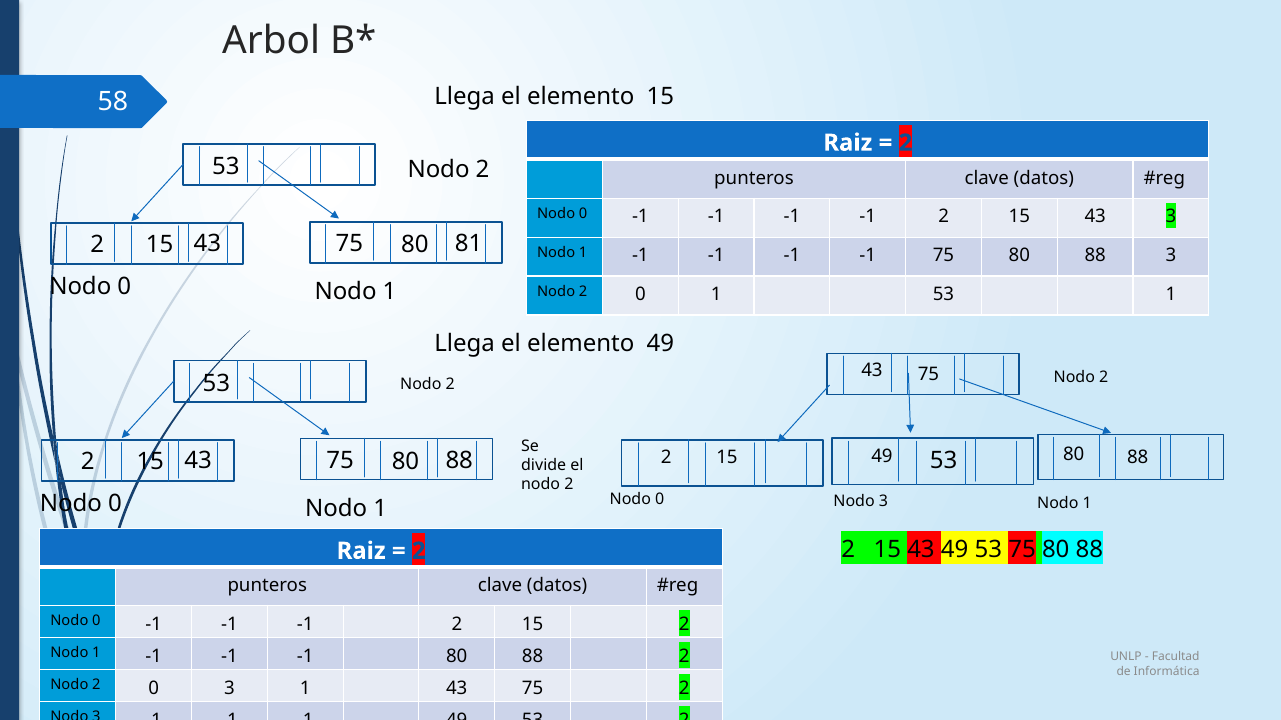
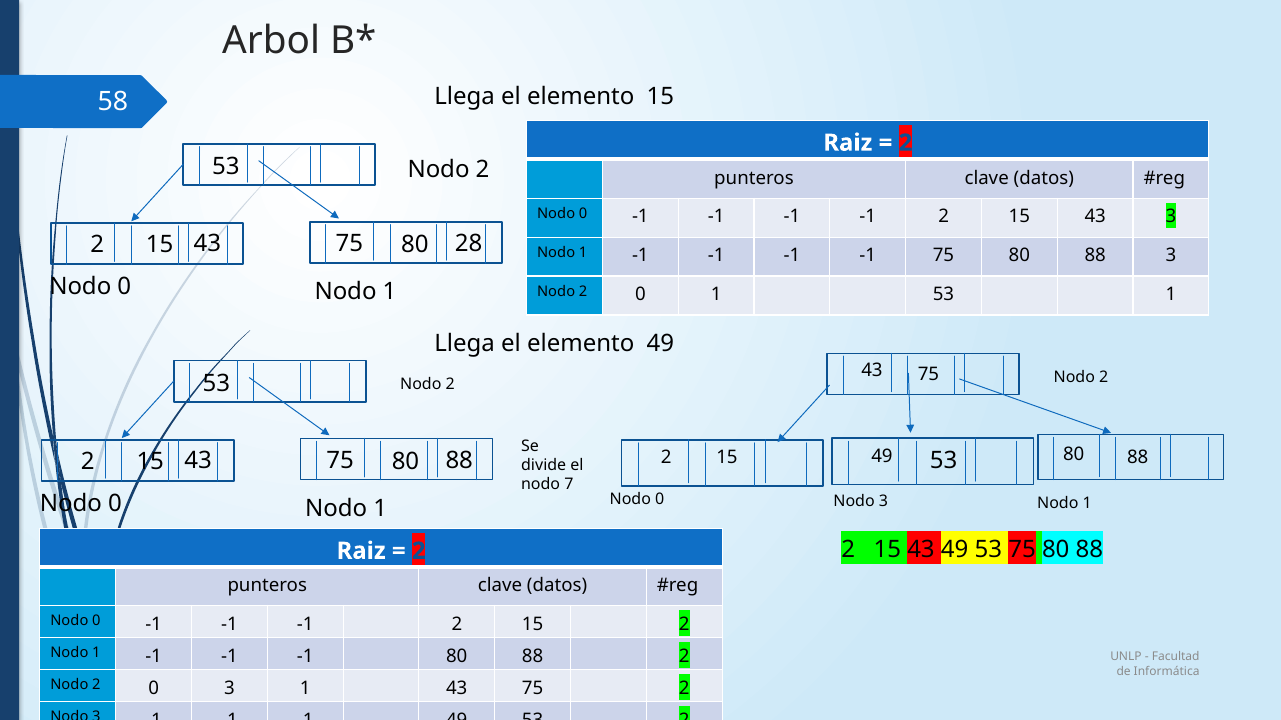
81: 81 -> 28
2 at (569, 485): 2 -> 7
